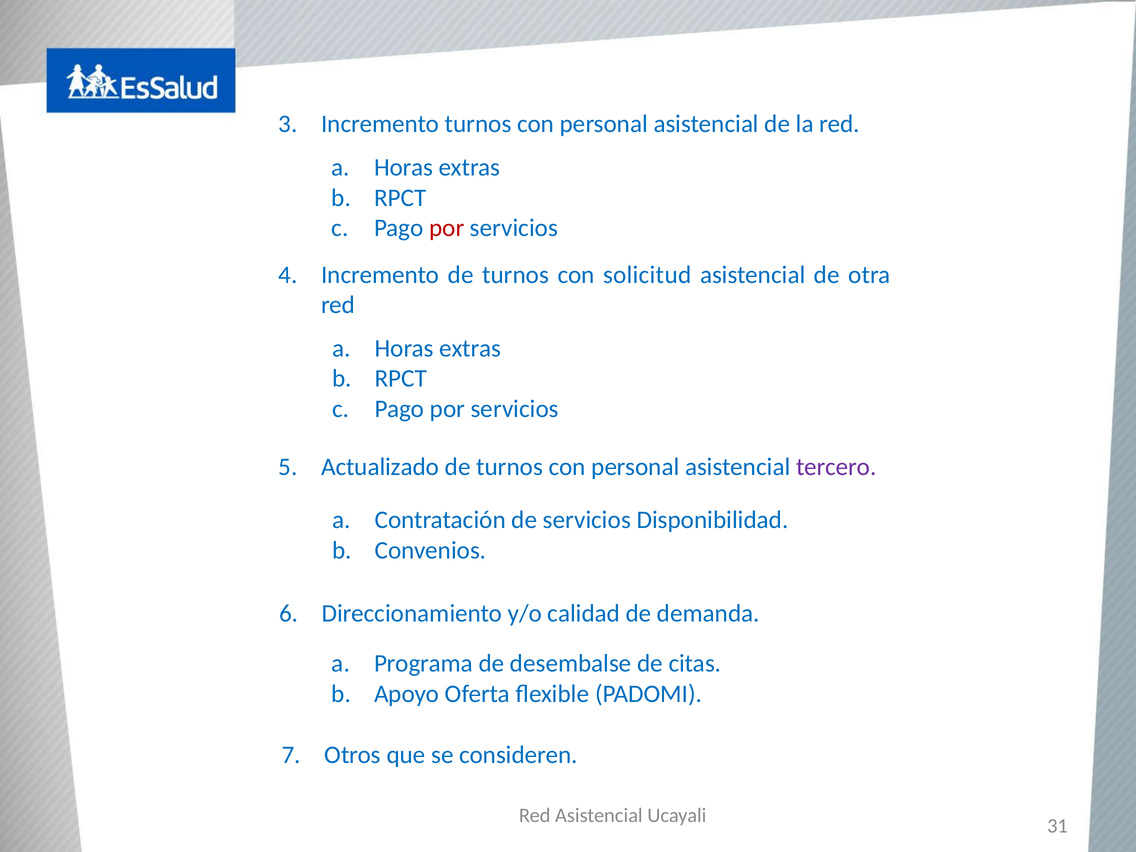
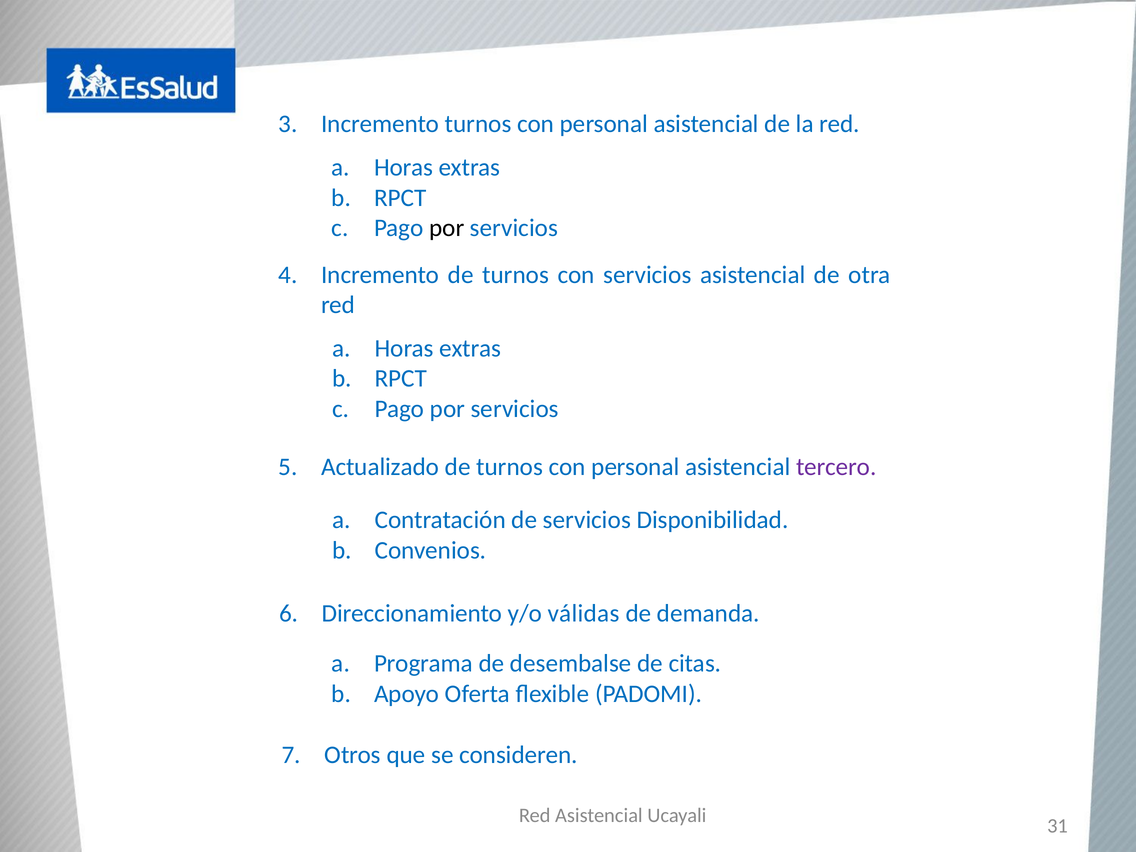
por at (447, 228) colour: red -> black
con solicitud: solicitud -> servicios
calidad: calidad -> válidas
